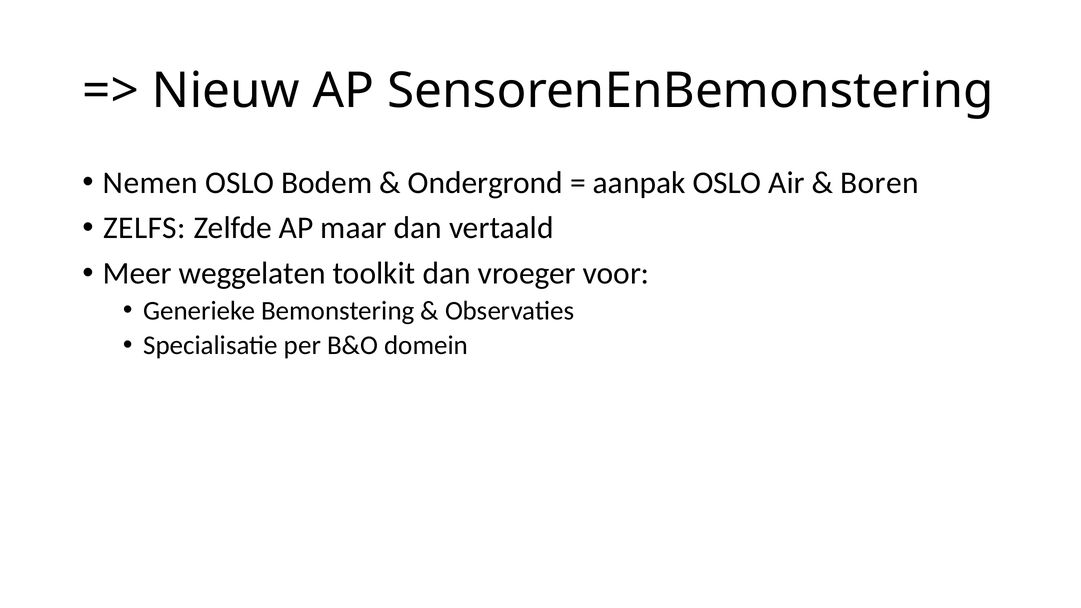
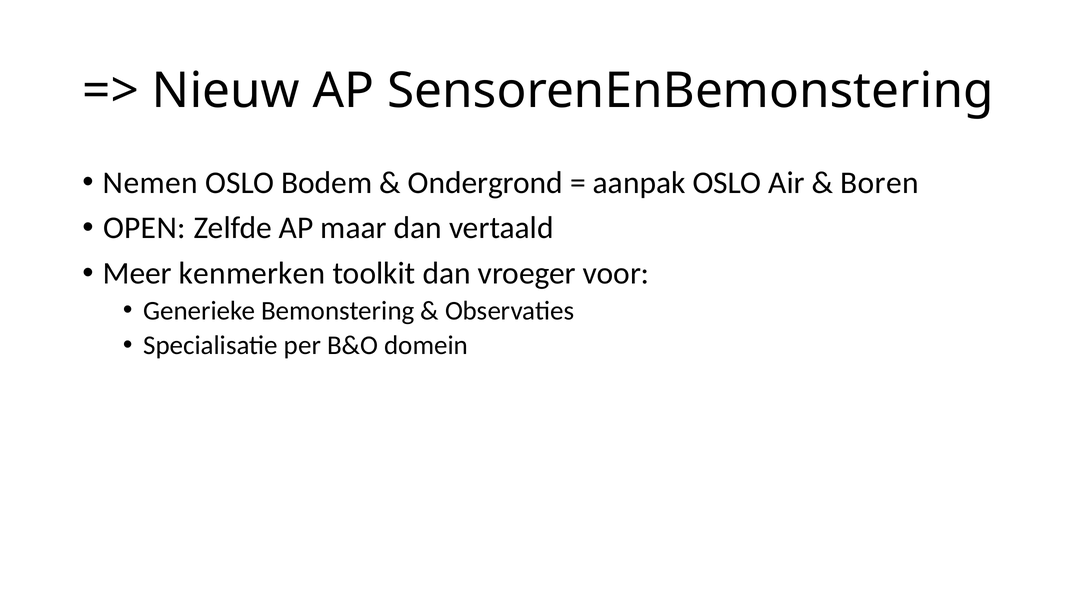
ZELFS: ZELFS -> OPEN
weggelaten: weggelaten -> kenmerken
